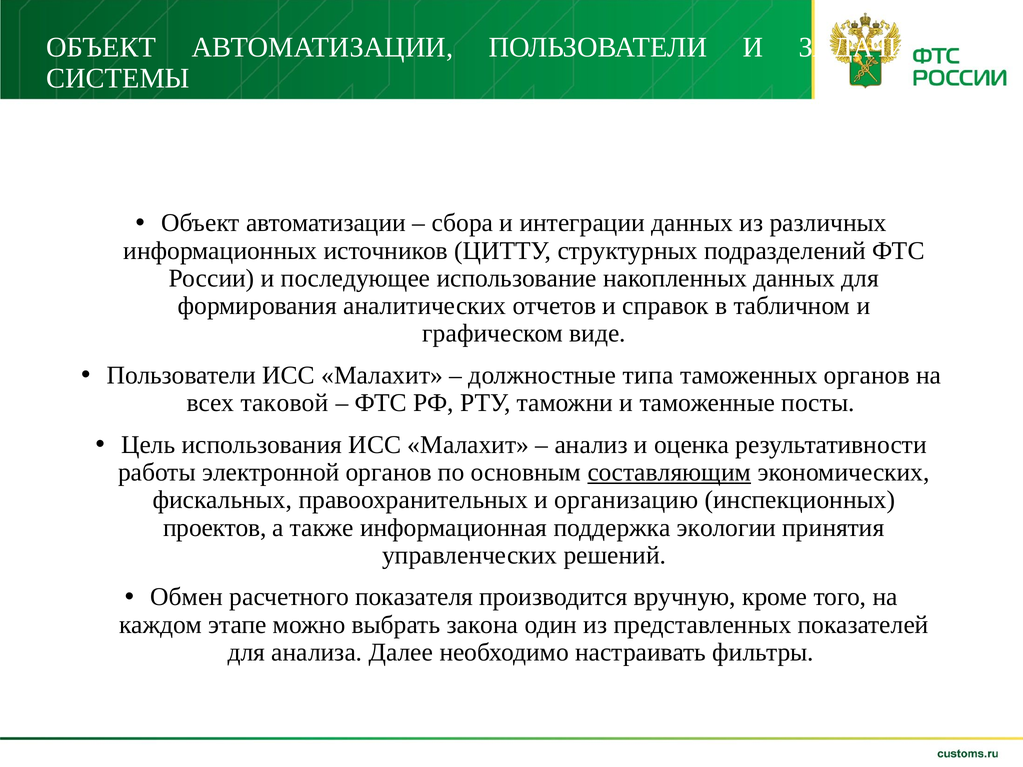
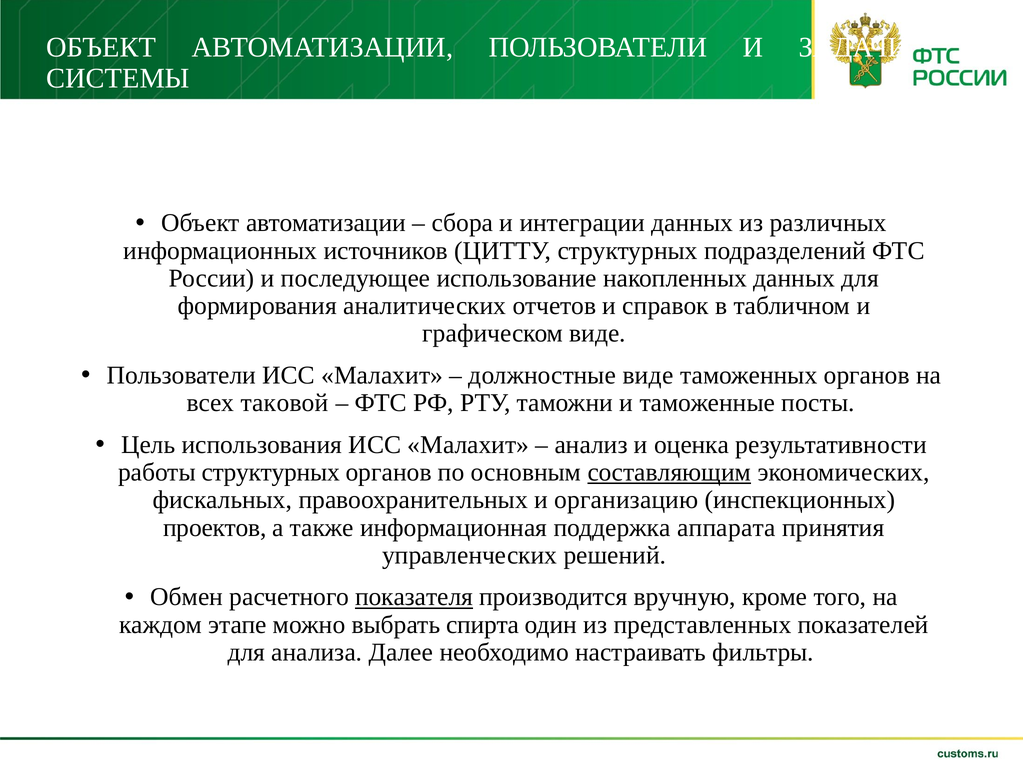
должностные типа: типа -> виде
работы электронной: электронной -> структурных
экологии: экологии -> аппарата
показателя underline: none -> present
закона: закона -> спирта
